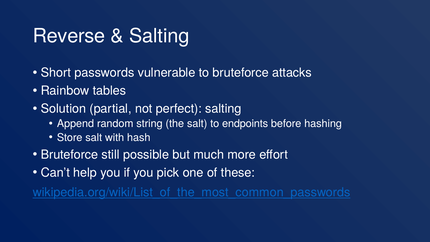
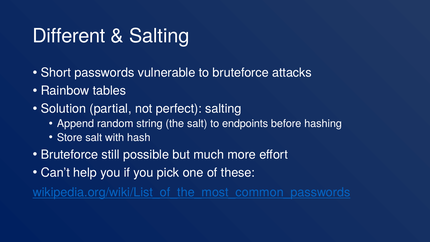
Reverse: Reverse -> Different
